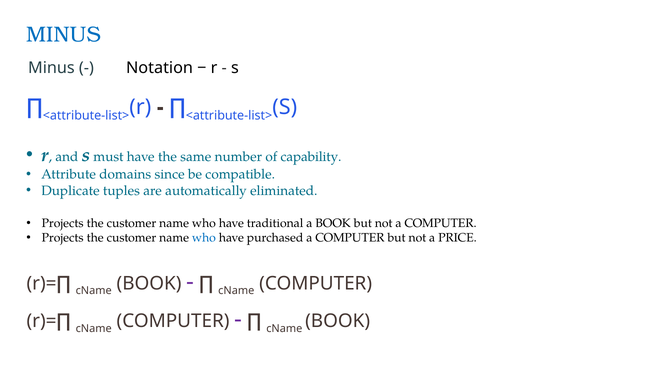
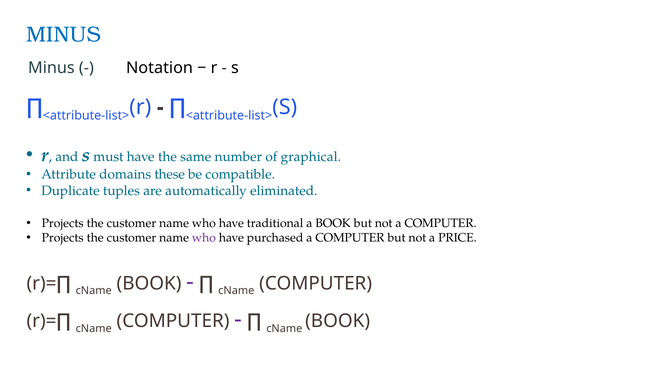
capability: capability -> graphical
since: since -> these
who at (204, 238) colour: blue -> purple
